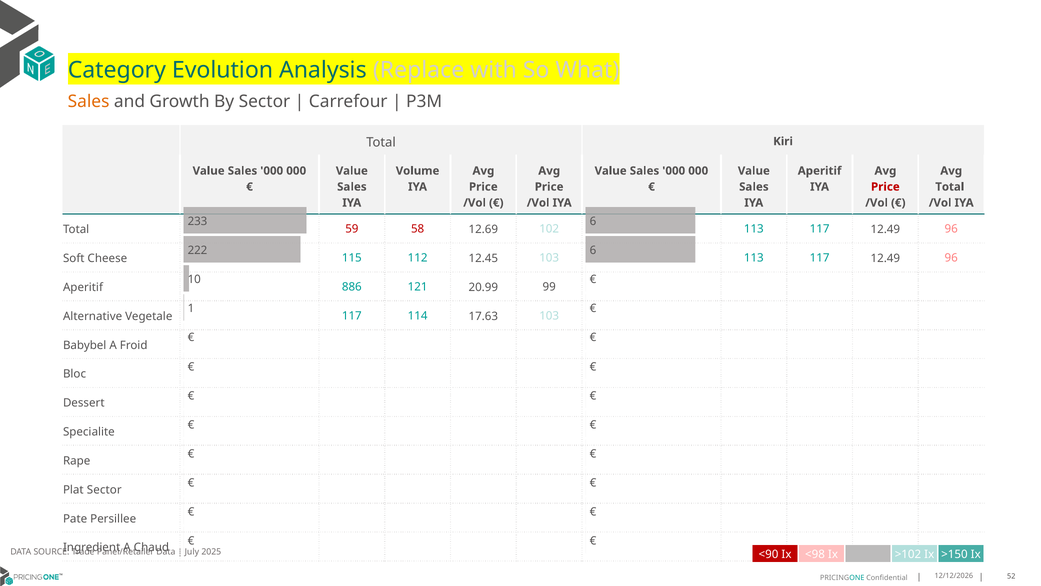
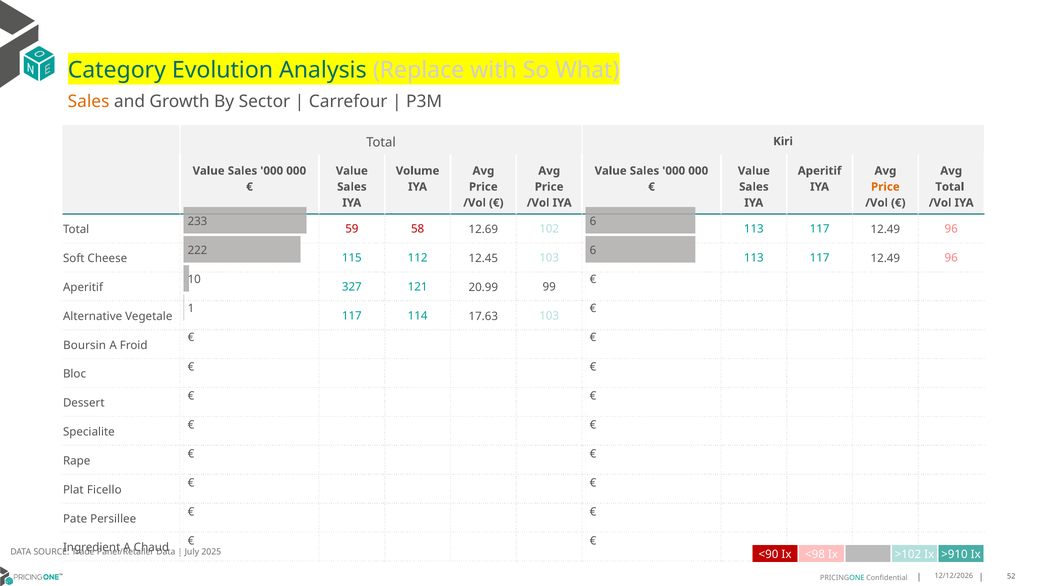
Price at (885, 187) colour: red -> orange
886: 886 -> 327
Babybel: Babybel -> Boursin
Plat Sector: Sector -> Ficello
>150: >150 -> >910
